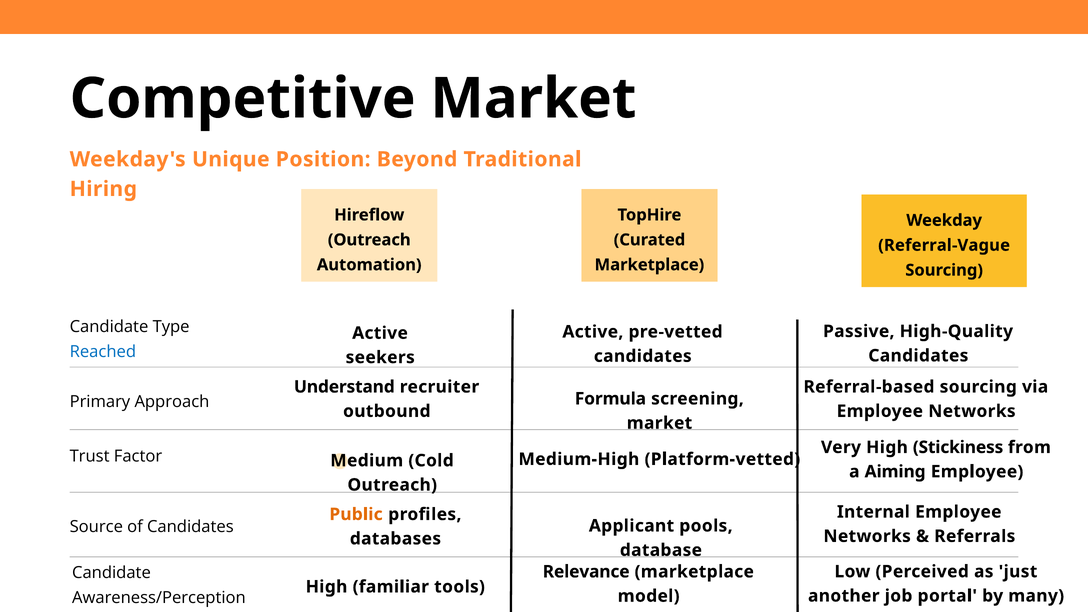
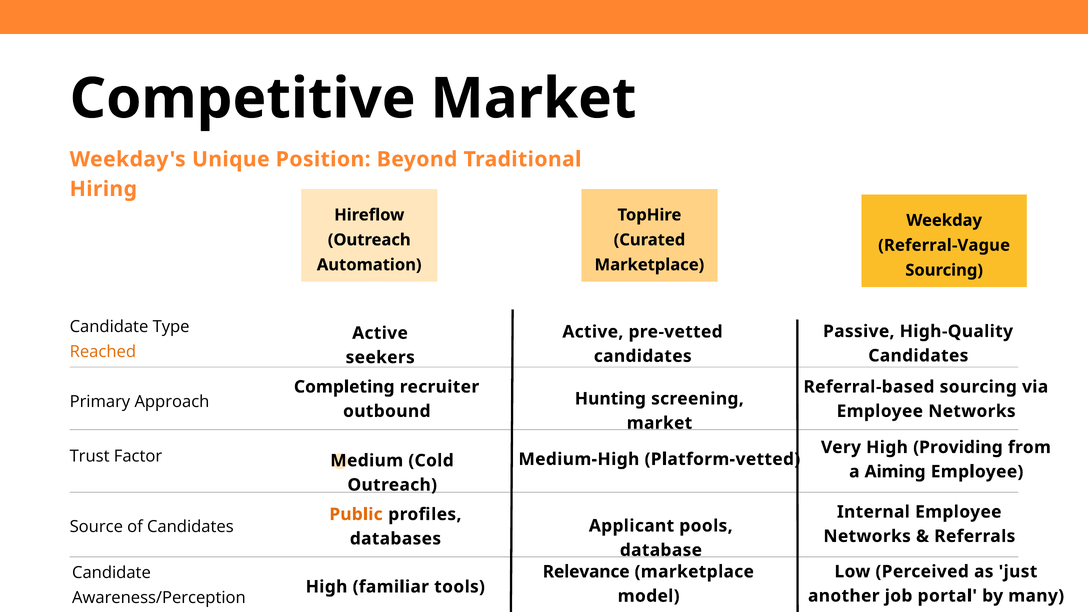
Reached colour: blue -> orange
Understand: Understand -> Completing
Formula: Formula -> Hunting
Stickiness: Stickiness -> Providing
